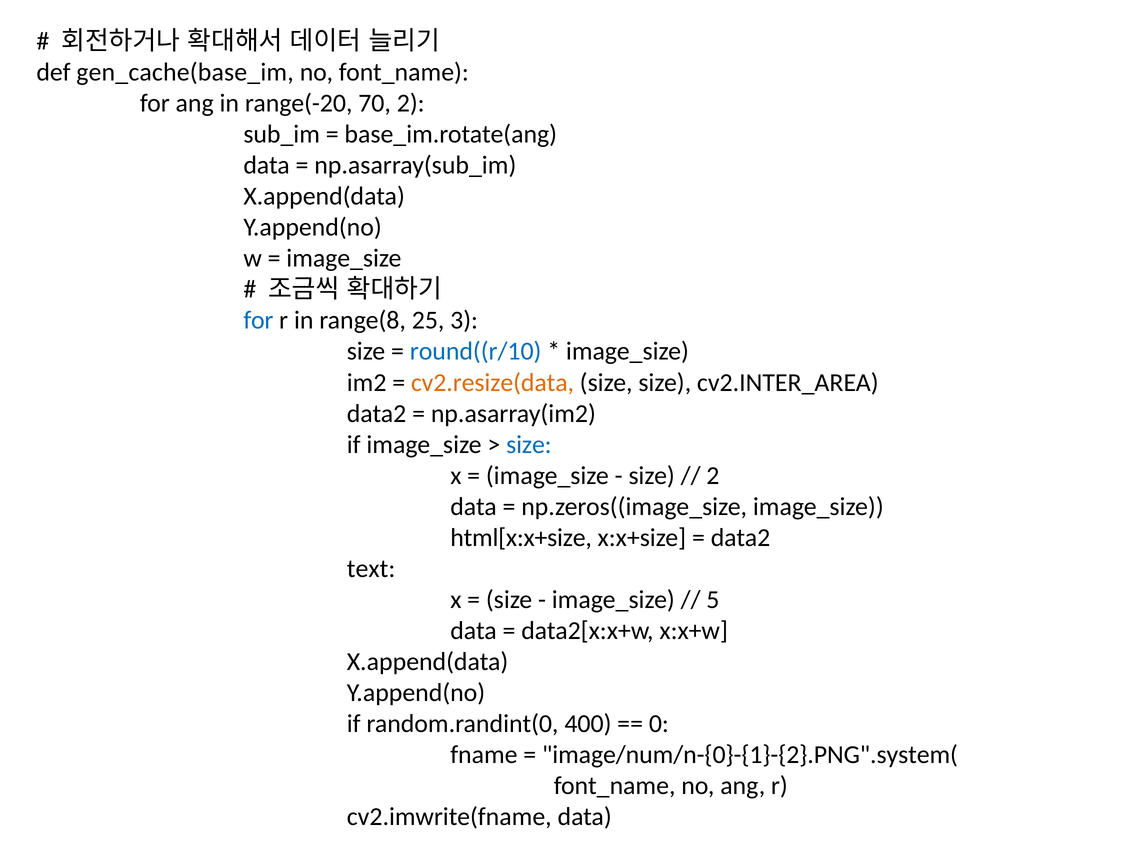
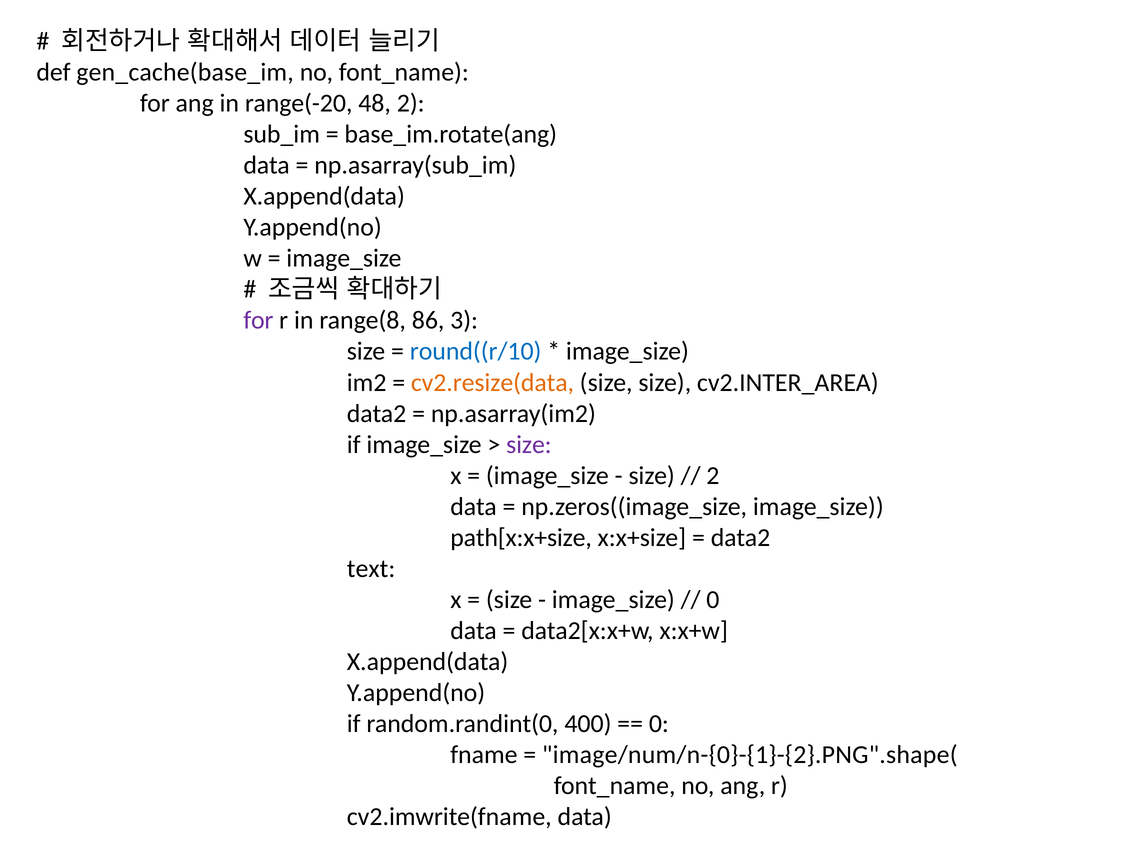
70: 70 -> 48
for at (258, 321) colour: blue -> purple
25: 25 -> 86
size at (529, 445) colour: blue -> purple
html[x:x+size: html[x:x+size -> path[x:x+size
5 at (713, 600): 5 -> 0
image/num/n-{0}-{1}-{2}.PNG".system(: image/num/n-{0}-{1}-{2}.PNG".system( -> image/num/n-{0}-{1}-{2}.PNG".shape(
